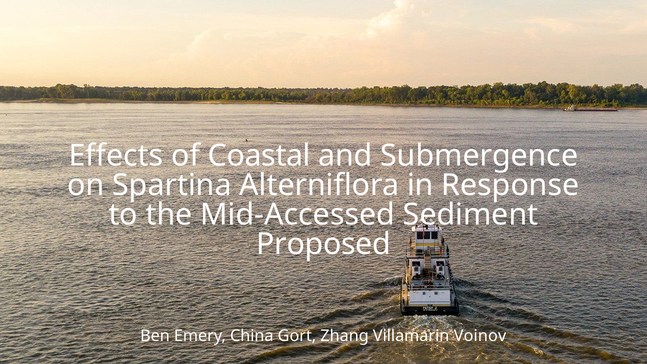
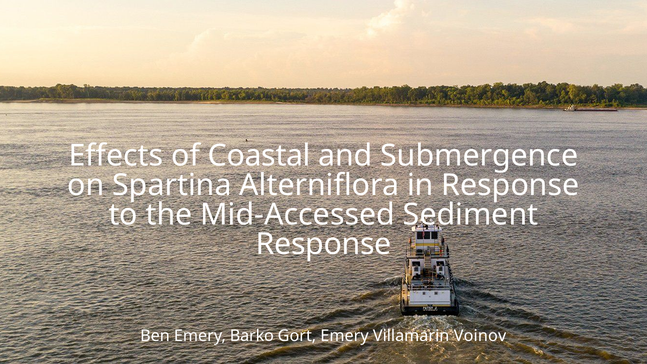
Proposed at (324, 244): Proposed -> Response
China: China -> Barko
Gort Zhang: Zhang -> Emery
